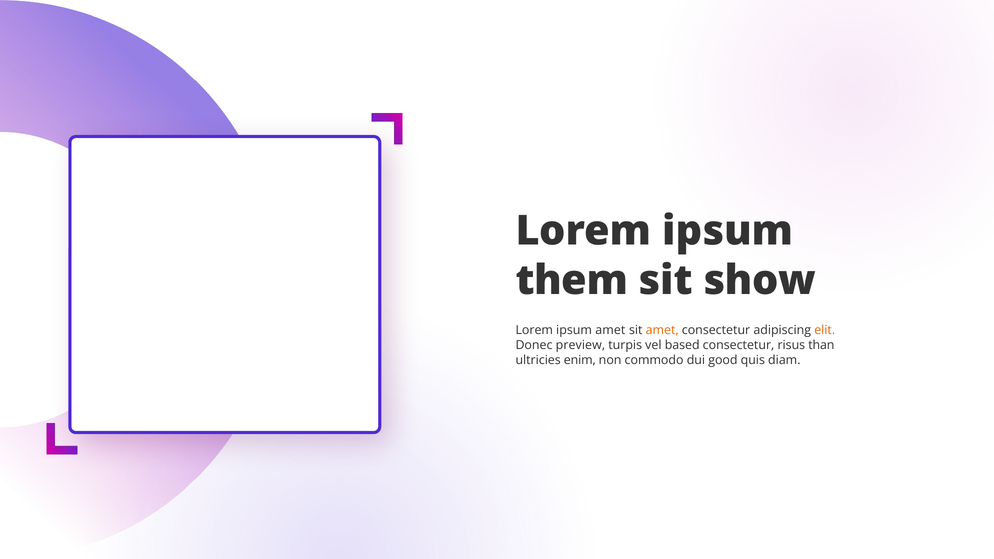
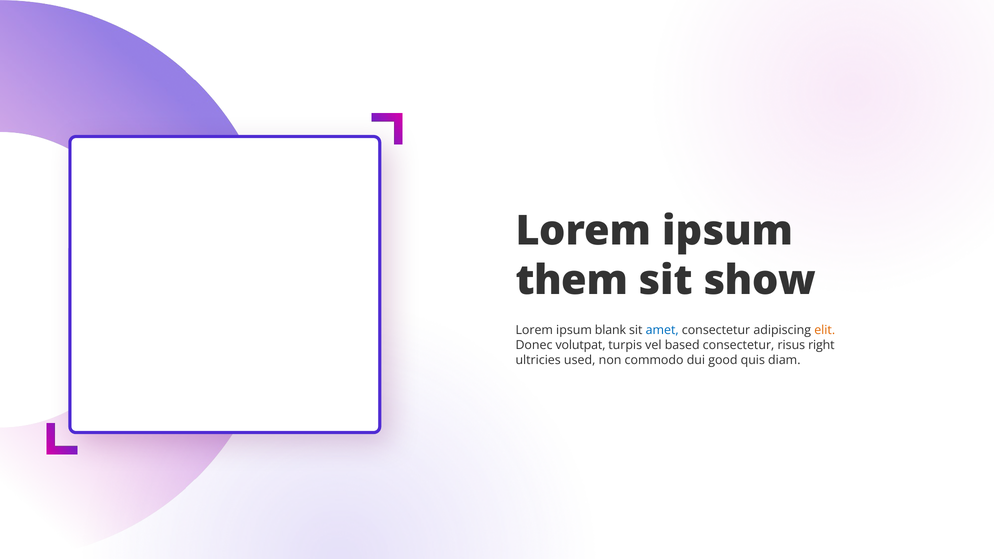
ipsum amet: amet -> blank
amet at (662, 330) colour: orange -> blue
preview: preview -> volutpat
than: than -> right
enim: enim -> used
